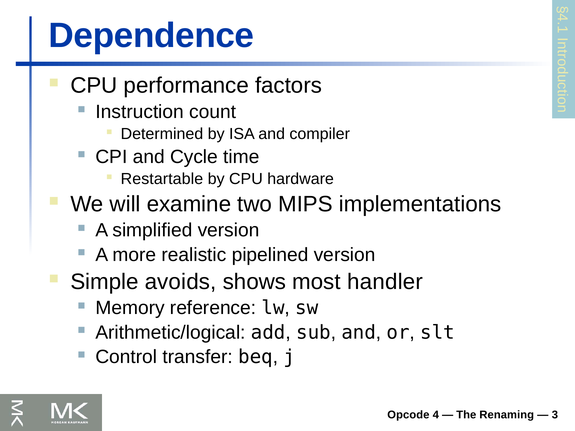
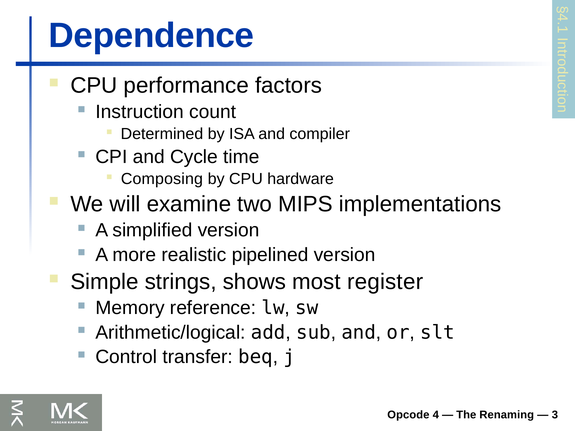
Restartable: Restartable -> Composing
avoids: avoids -> strings
handler: handler -> register
